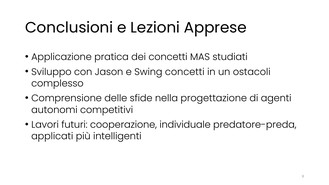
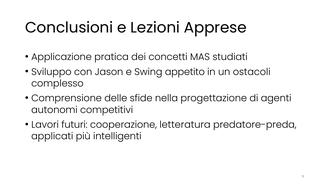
Swing concetti: concetti -> appetito
individuale: individuale -> letteratura
